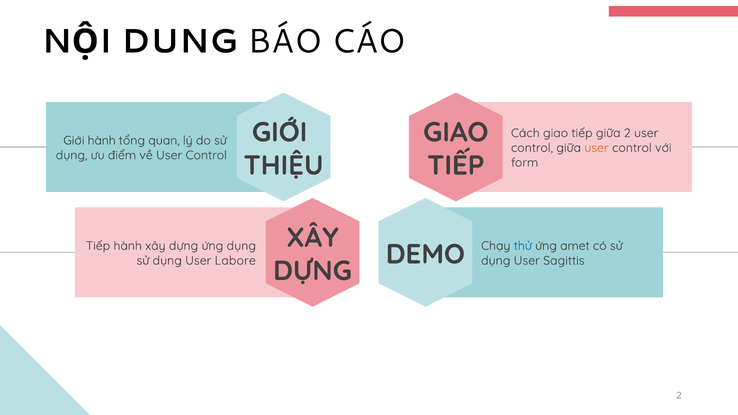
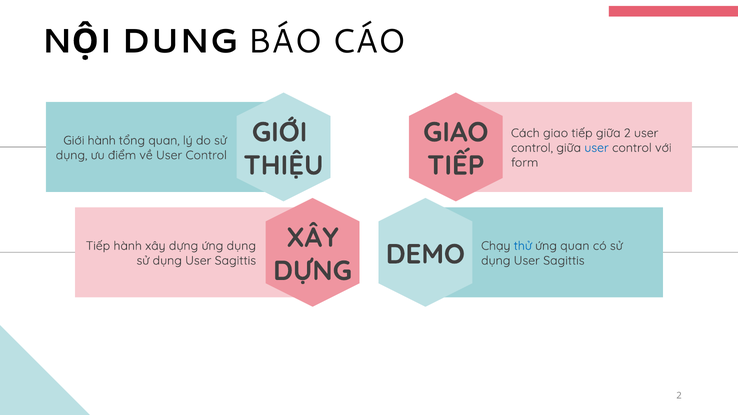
user at (597, 148) colour: orange -> blue
ứng amet: amet -> quan
Labore at (235, 261): Labore -> Sagittis
